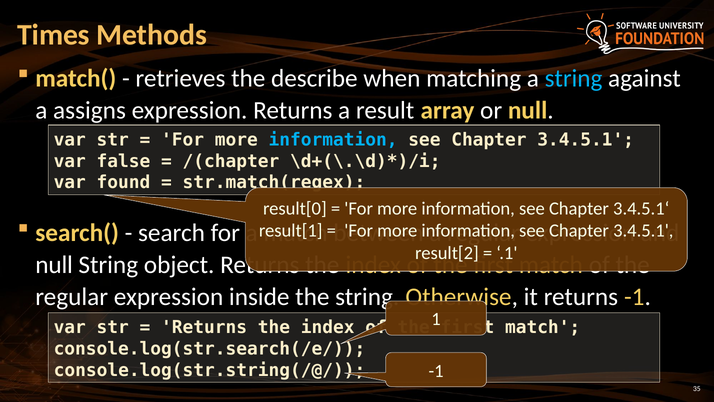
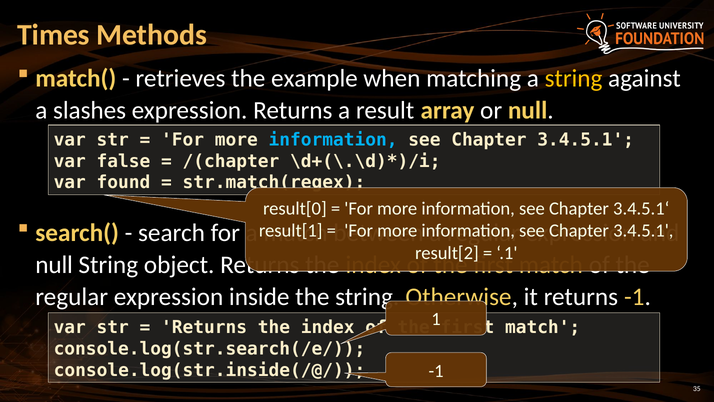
describe: describe -> example
string at (574, 79) colour: light blue -> yellow
assigns: assigns -> slashes
console.log(str.string(/@/: console.log(str.string(/@/ -> console.log(str.inside(/@/
